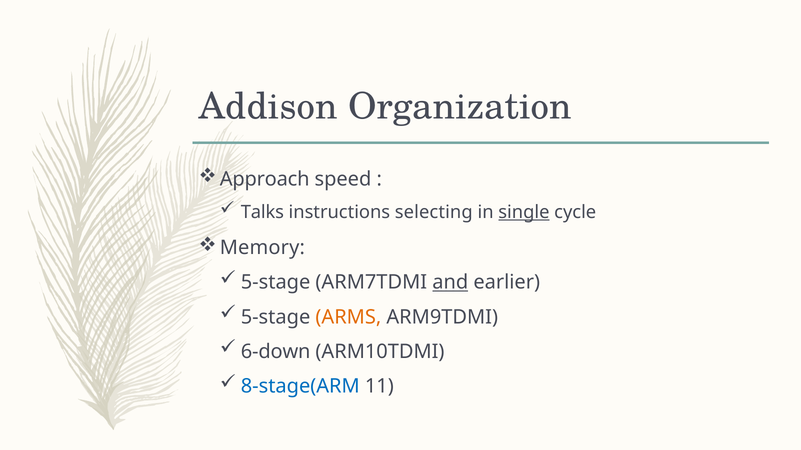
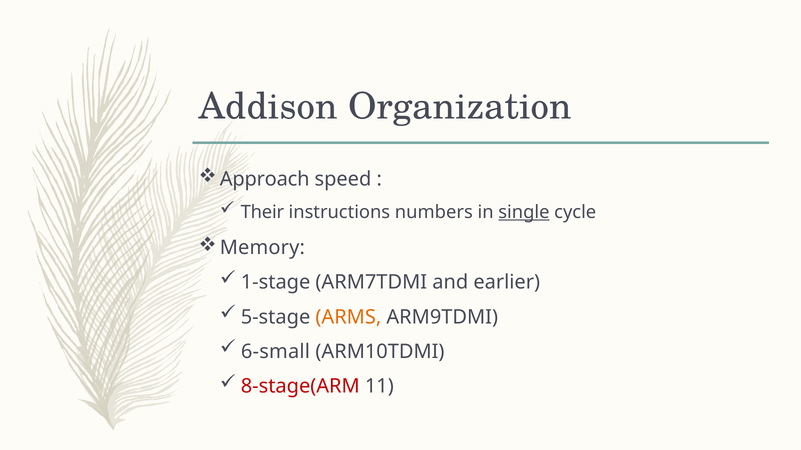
Talks: Talks -> Their
selecting: selecting -> numbers
5-stage at (276, 283): 5-stage -> 1-stage
and underline: present -> none
6-down: 6-down -> 6-small
8-stage(ARM colour: blue -> red
